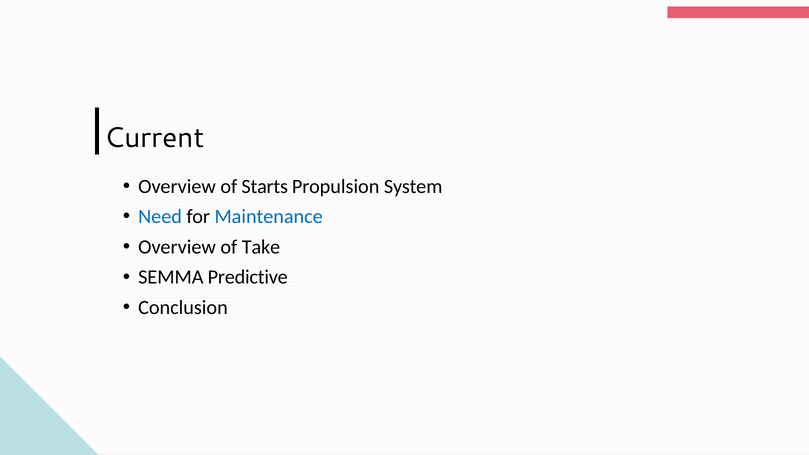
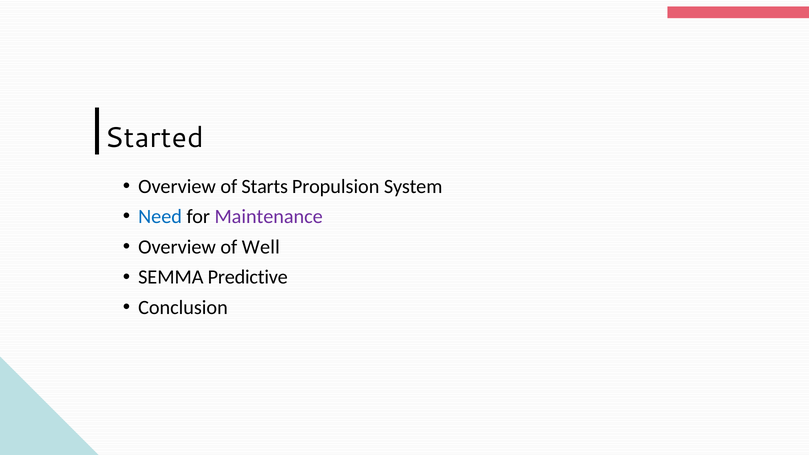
Current: Current -> Started
Maintenance colour: blue -> purple
Take: Take -> Well
